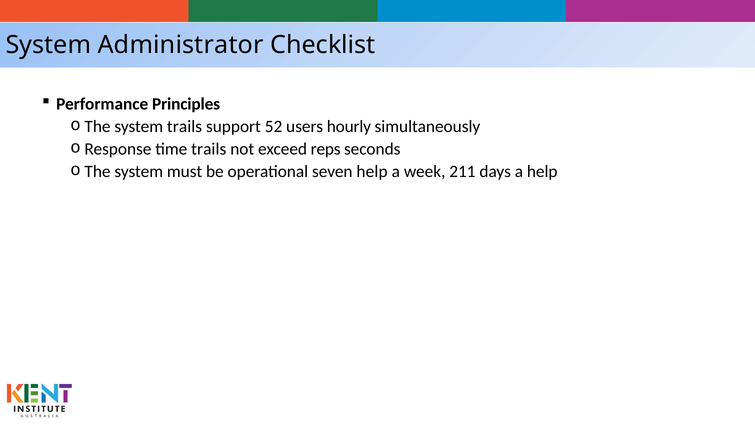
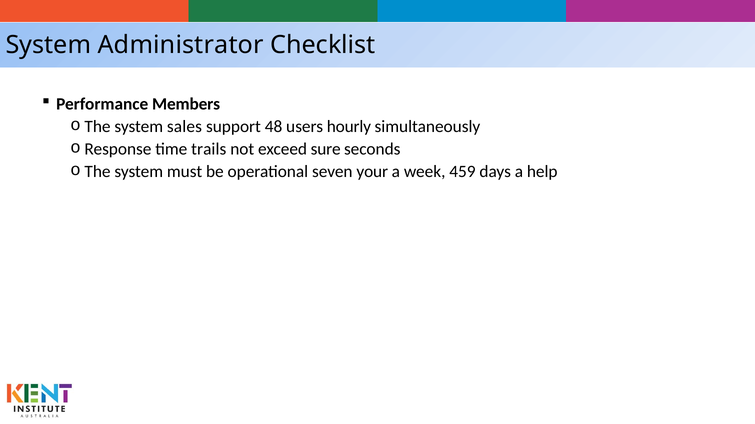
Principles: Principles -> Members
system trails: trails -> sales
52: 52 -> 48
reps: reps -> sure
seven help: help -> your
211: 211 -> 459
